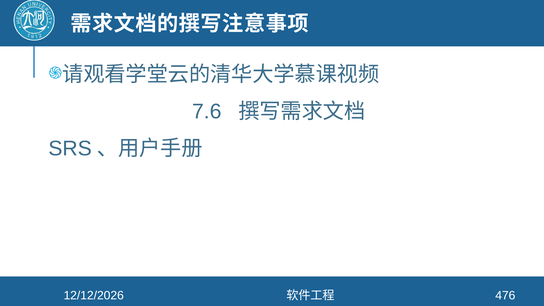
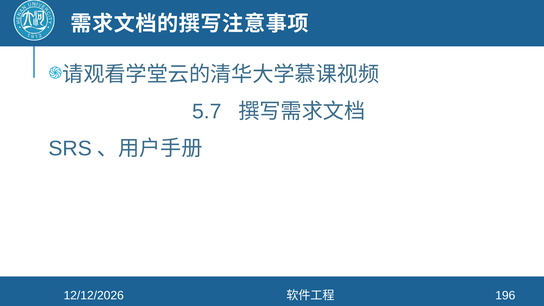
7.6: 7.6 -> 5.7
476: 476 -> 196
